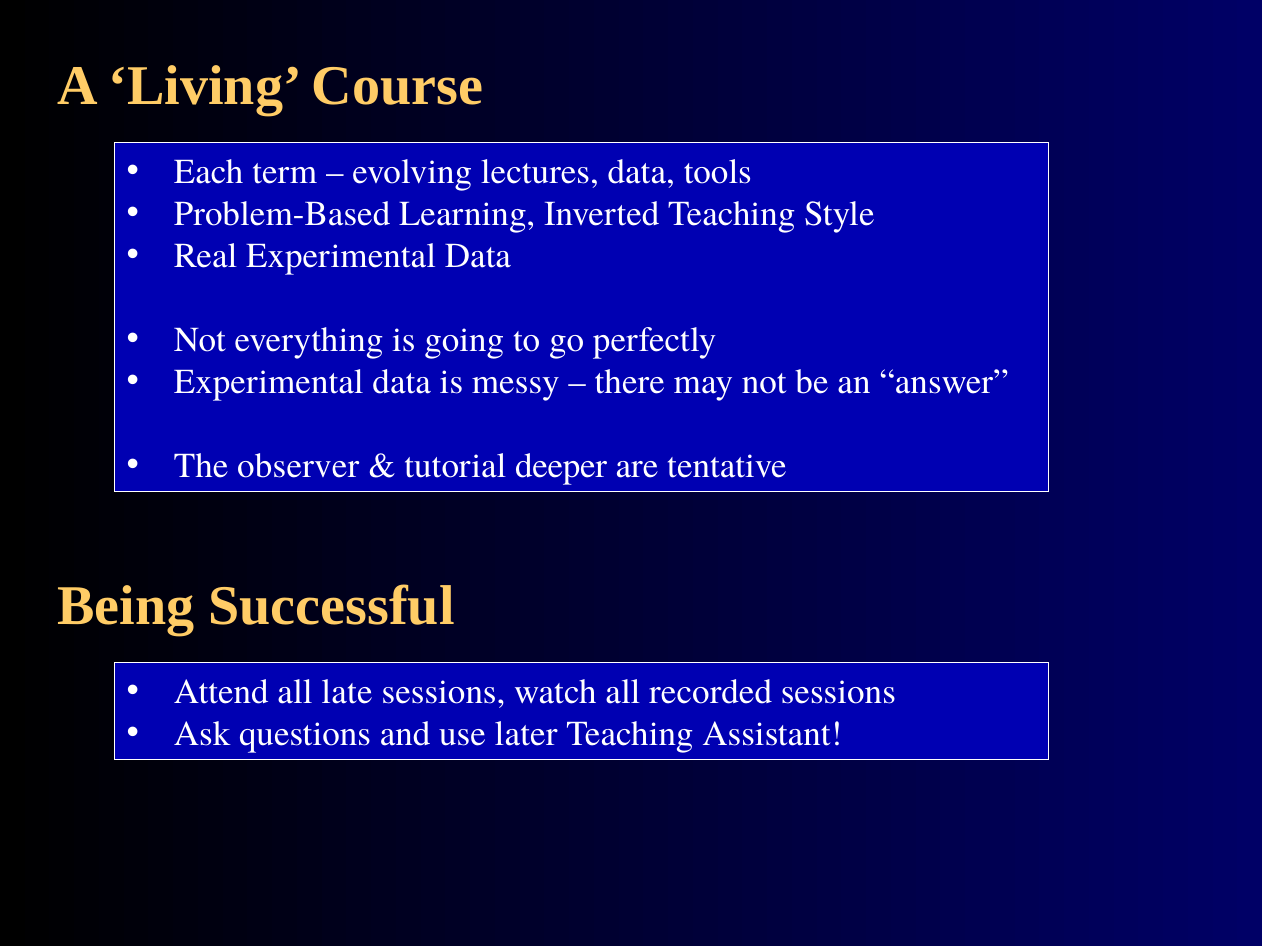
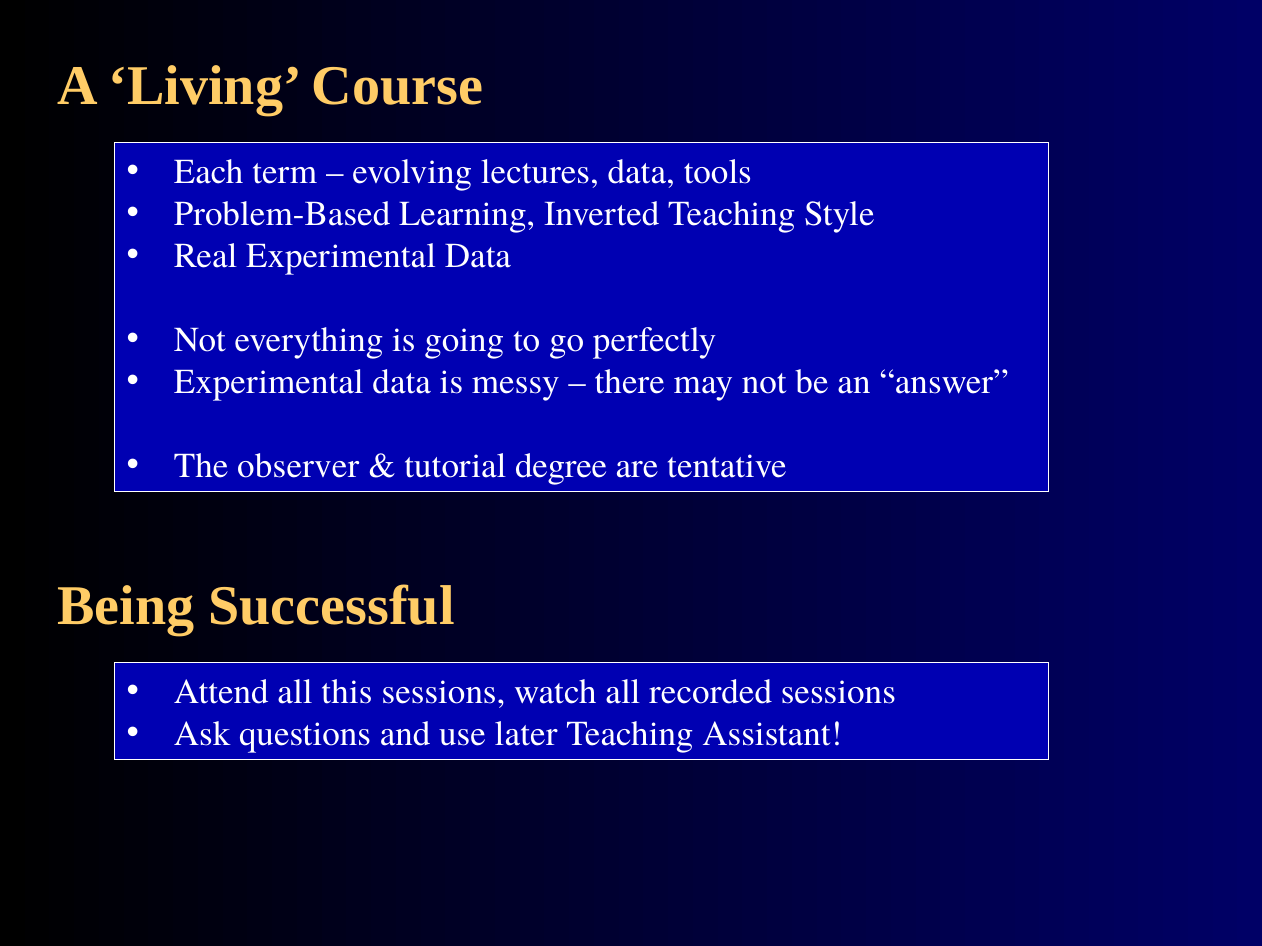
deeper: deeper -> degree
late: late -> this
